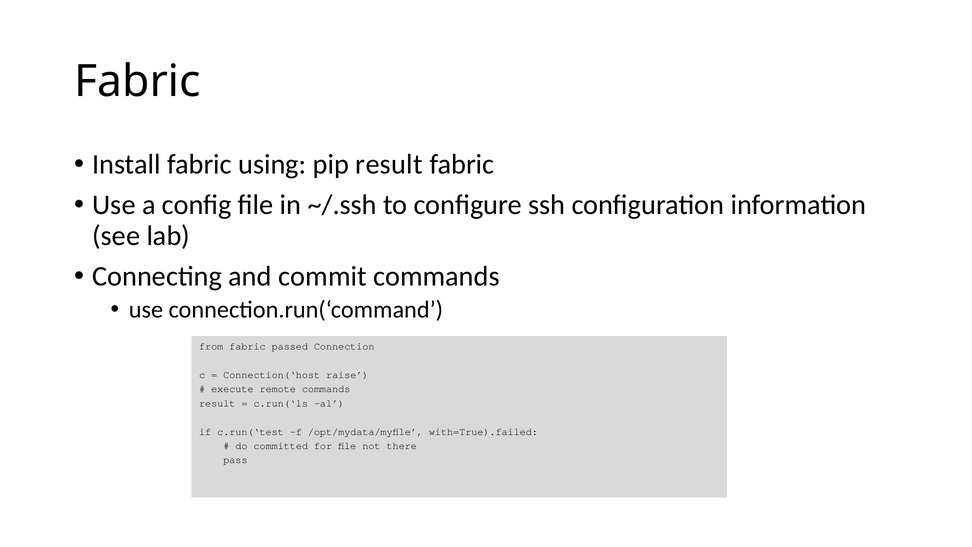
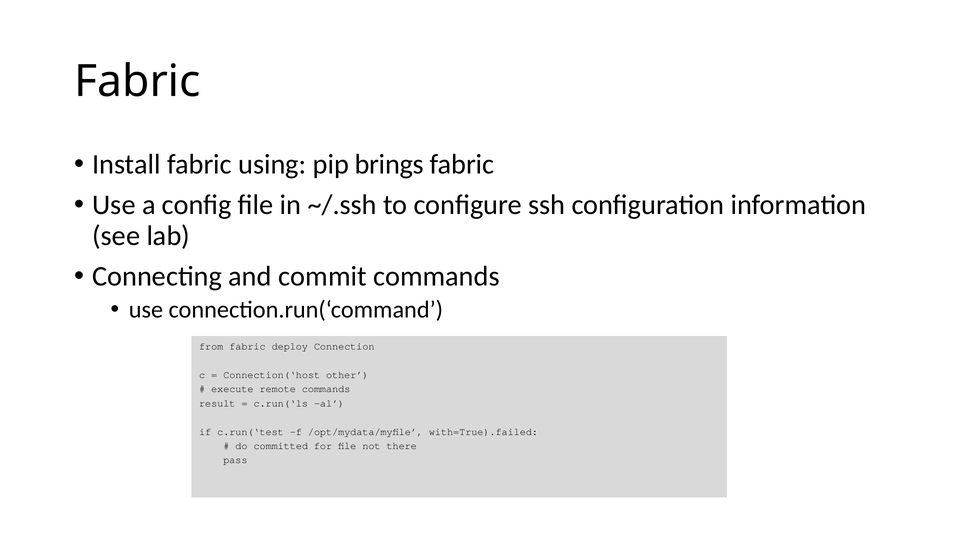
pip result: result -> brings
passed: passed -> deploy
raise: raise -> other
